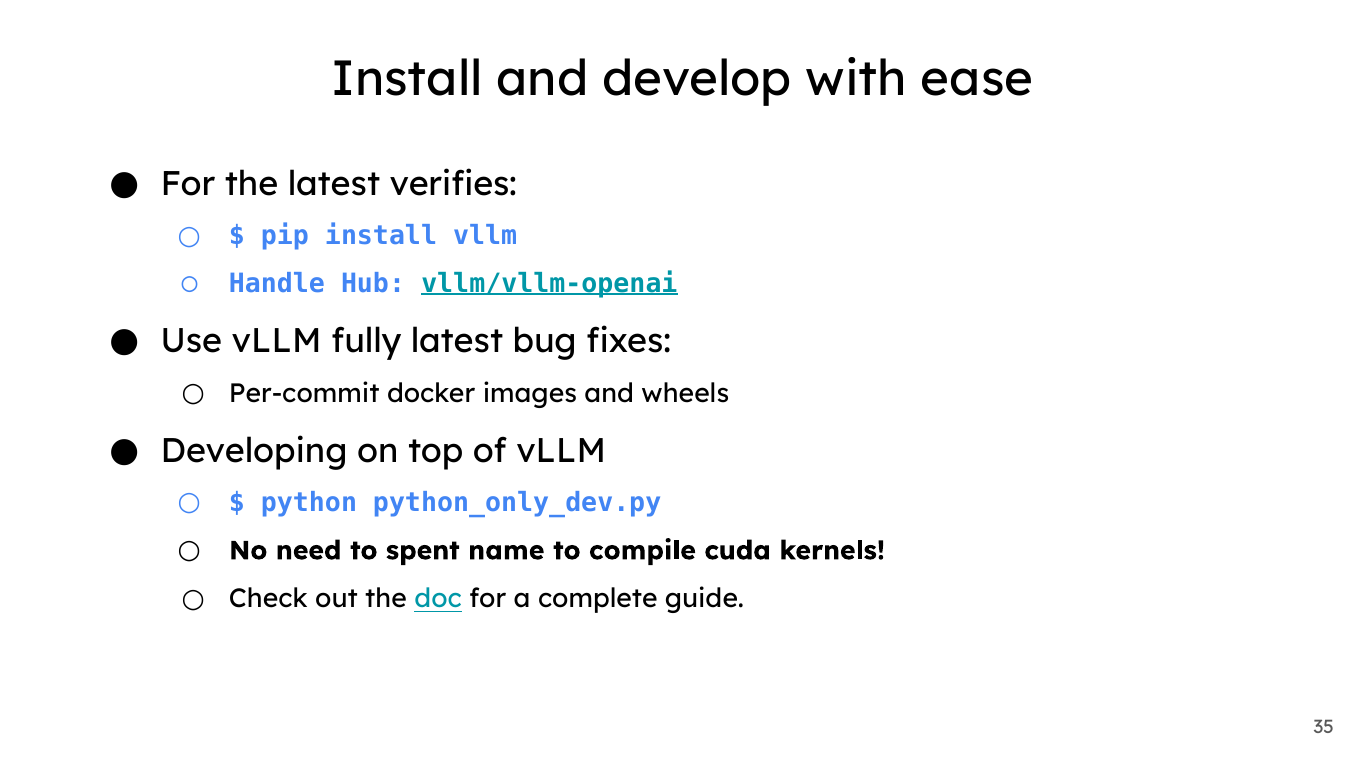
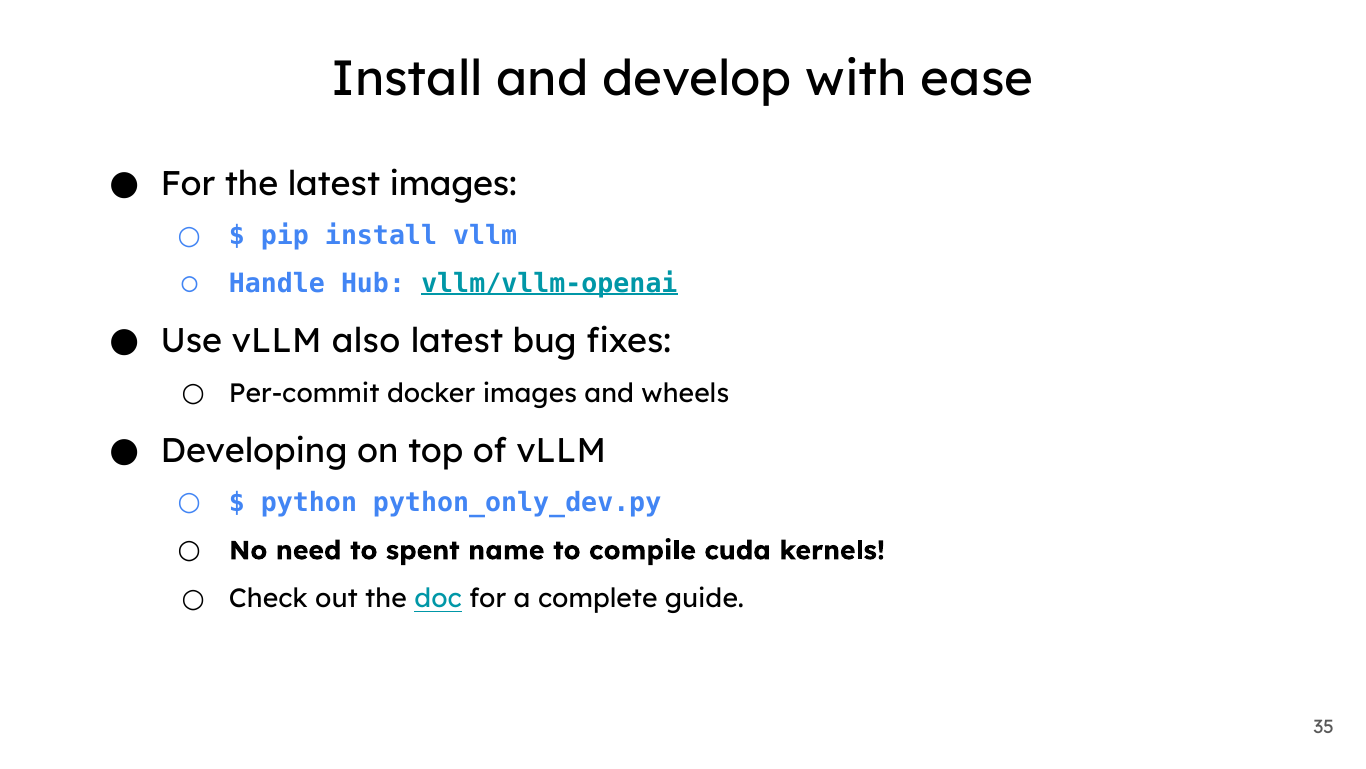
latest verifies: verifies -> images
fully: fully -> also
